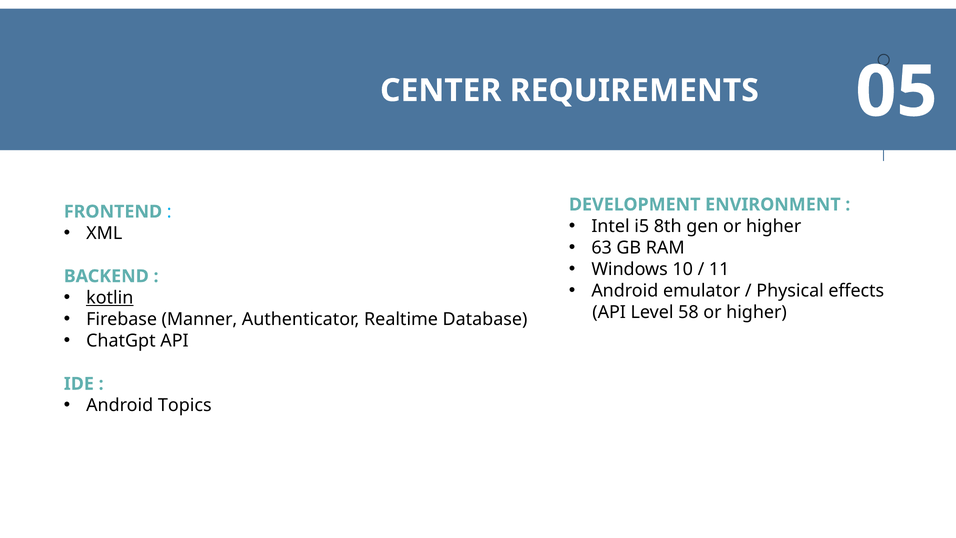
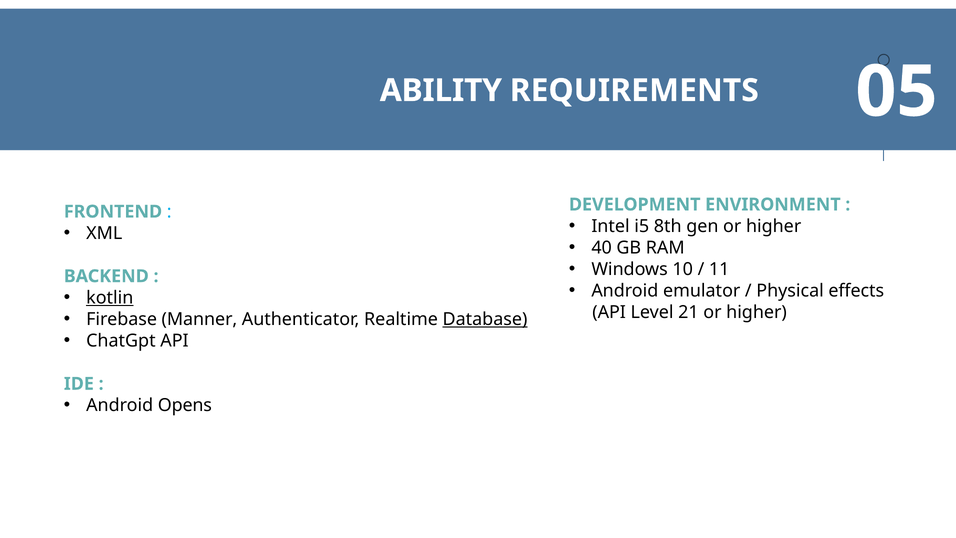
CENTER: CENTER -> ABILITY
63: 63 -> 40
58: 58 -> 21
Database underline: none -> present
Topics: Topics -> Opens
